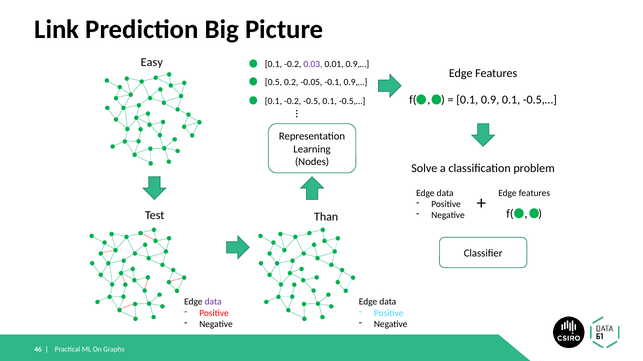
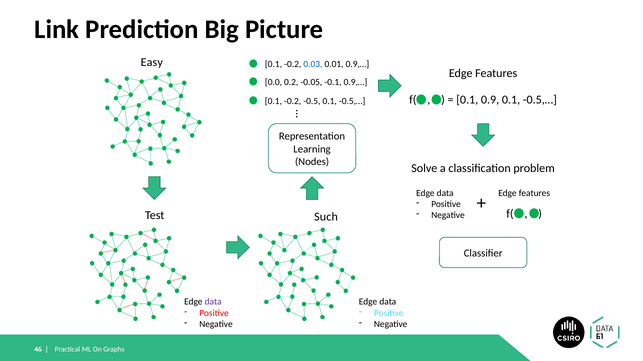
0.03 colour: purple -> blue
0.5: 0.5 -> 0.0
Than: Than -> Such
